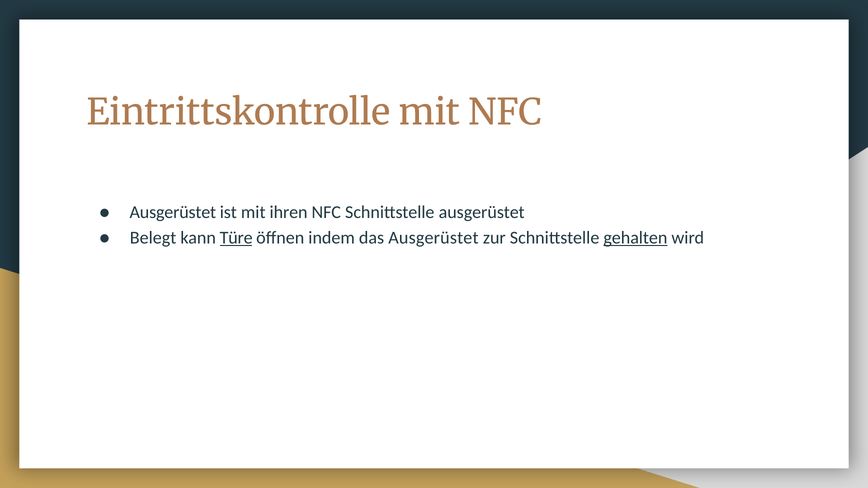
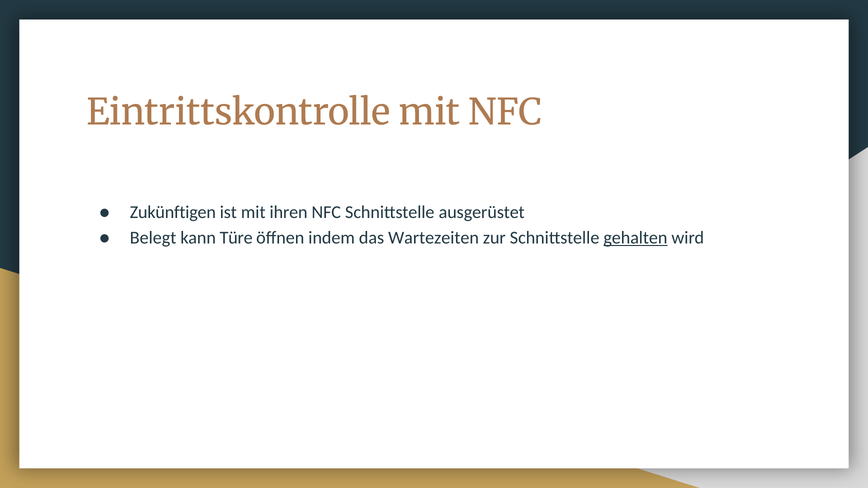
Ausgerüstet at (173, 212): Ausgerüstet -> Zukünftigen
Türe underline: present -> none
das Ausgerüstet: Ausgerüstet -> Wartezeiten
